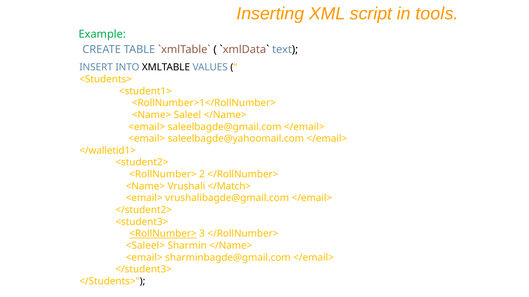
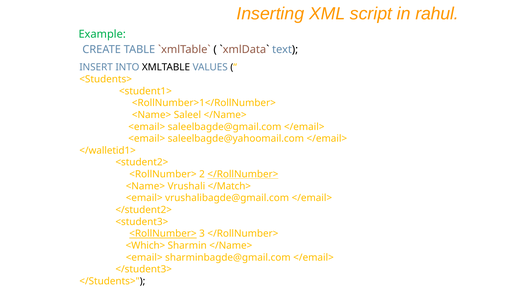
tools: tools -> rahul
</RollNumber> at (243, 175) underline: none -> present
<Saleel>: <Saleel> -> <Which>
